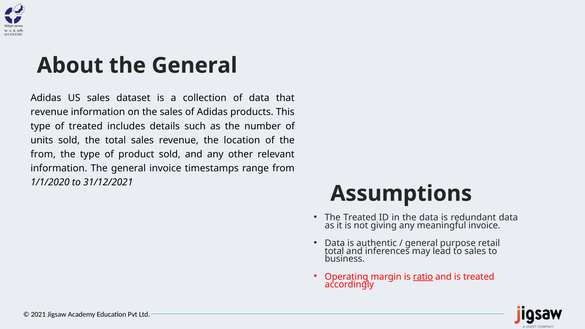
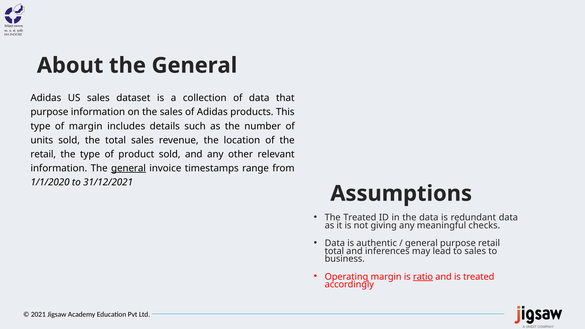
revenue at (49, 112): revenue -> purpose
of treated: treated -> margin
from at (43, 154): from -> retail
general at (129, 168) underline: none -> present
meaningful invoice: invoice -> checks
